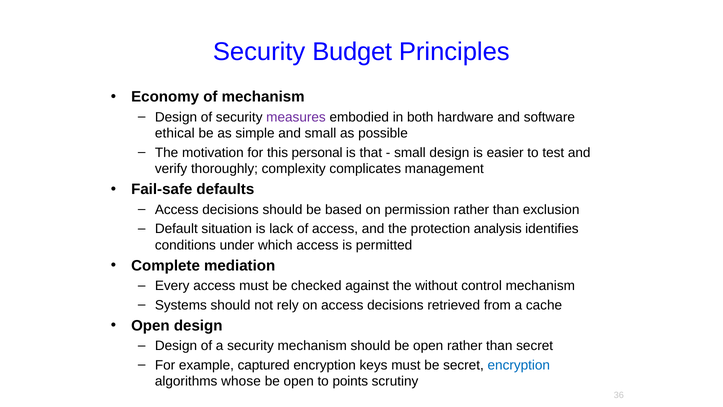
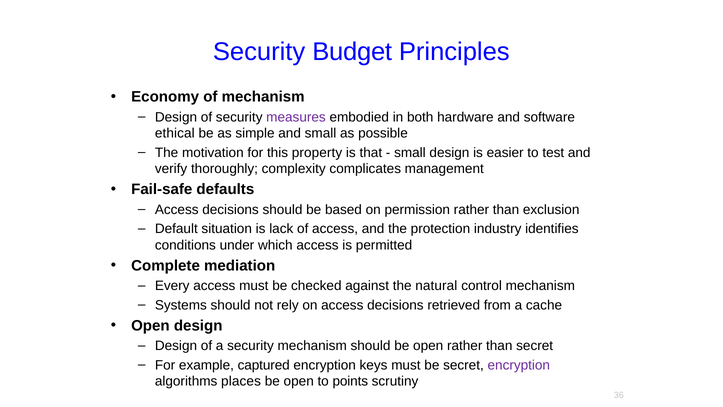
personal: personal -> property
analysis: analysis -> industry
without: without -> natural
encryption at (519, 365) colour: blue -> purple
whose: whose -> places
